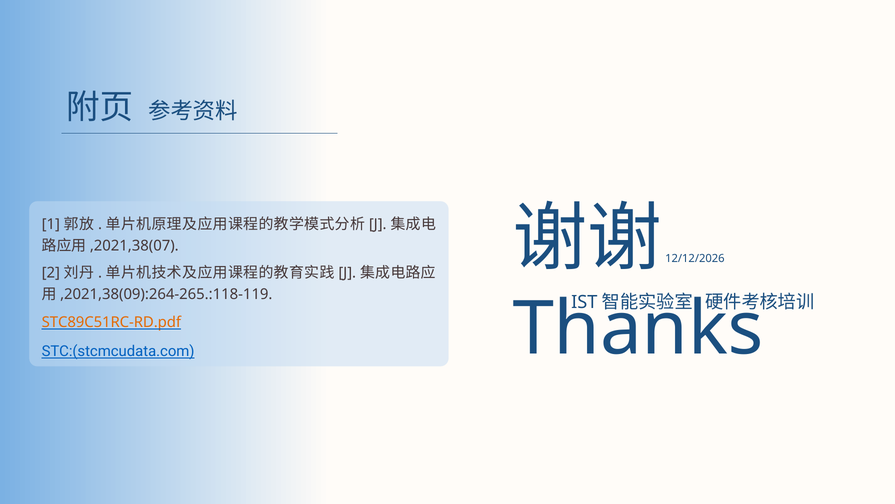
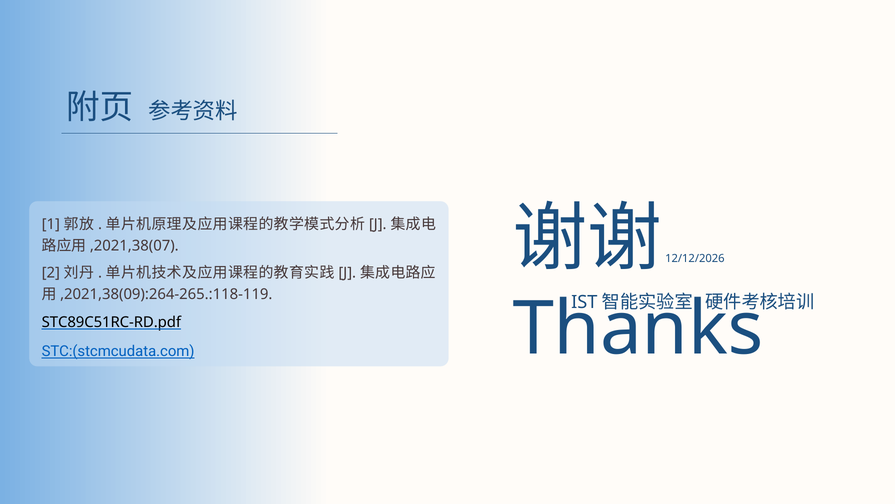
STC89C51RC-RD.pdf colour: orange -> black
